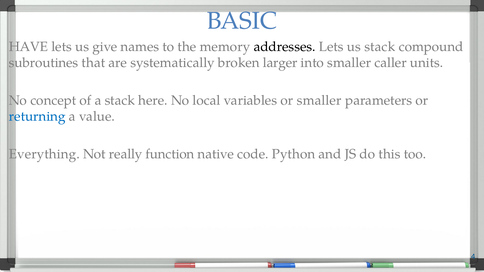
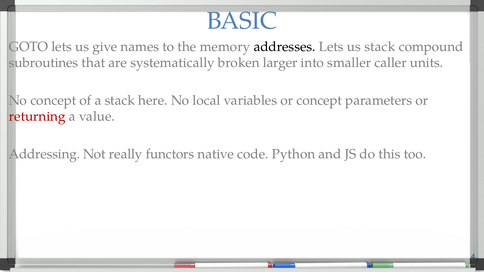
HAVE: HAVE -> GOTO
or smaller: smaller -> concept
returning colour: blue -> red
Everything: Everything -> Addressing
function: function -> functors
